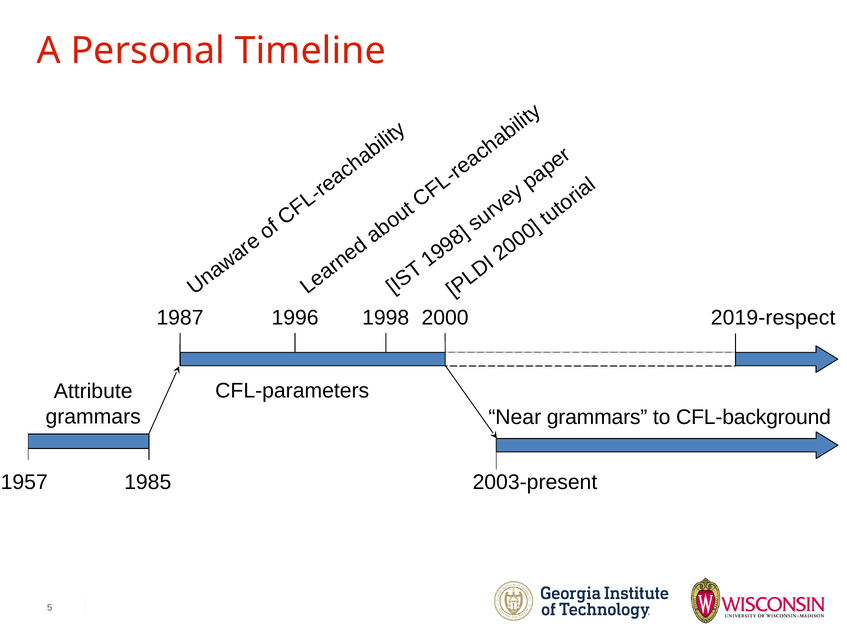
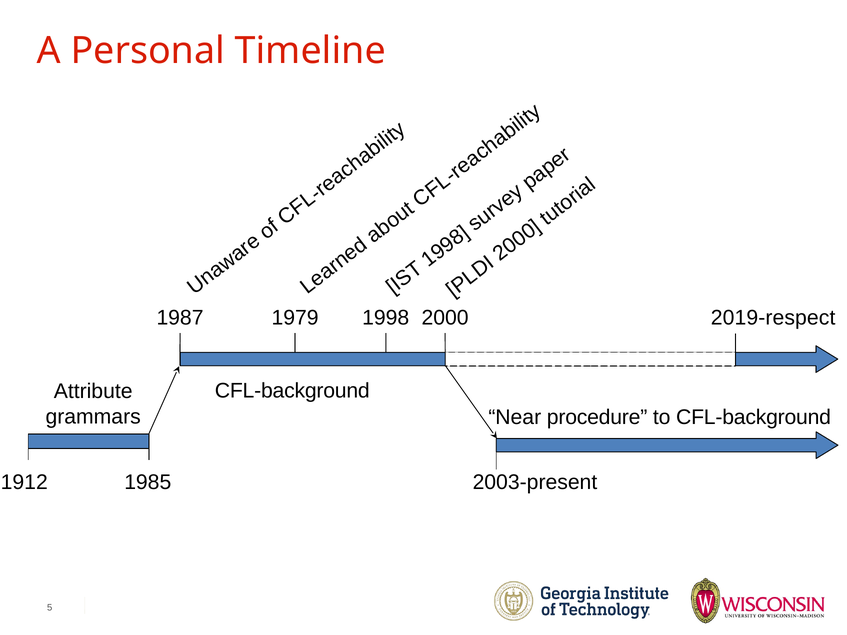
1996: 1996 -> 1979
CFL-parameters at (292, 391): CFL-parameters -> CFL-background
Near grammars: grammars -> procedure
1957: 1957 -> 1912
